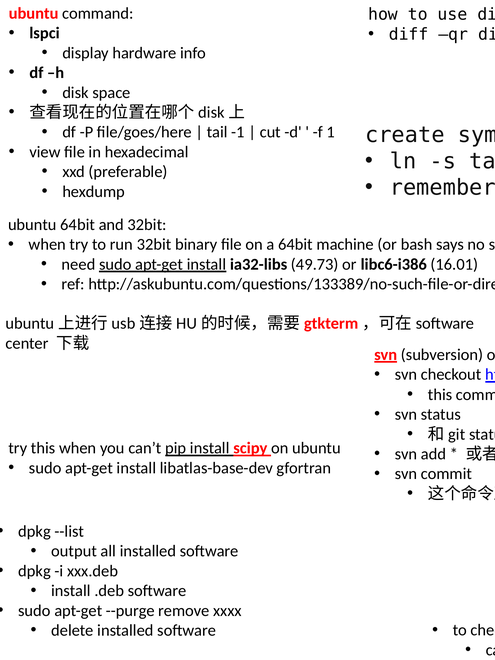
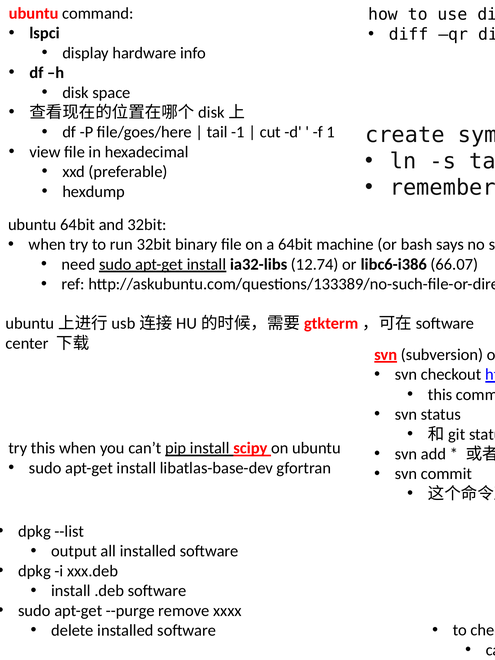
49.73: 49.73 -> 12.74
16.01: 16.01 -> 66.07
